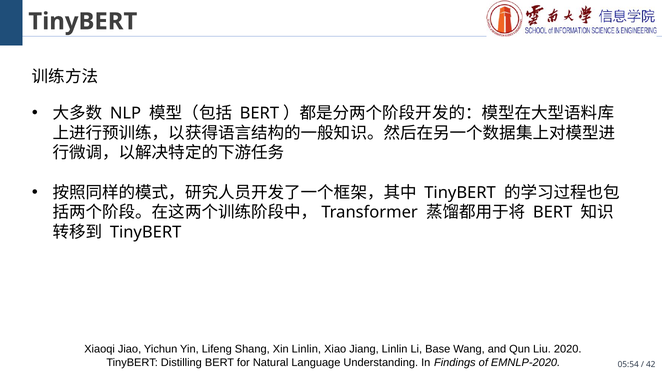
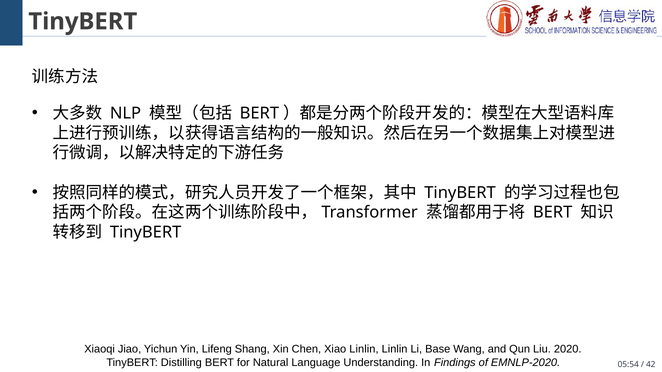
Xin Linlin: Linlin -> Chen
Xiao Jiang: Jiang -> Linlin
